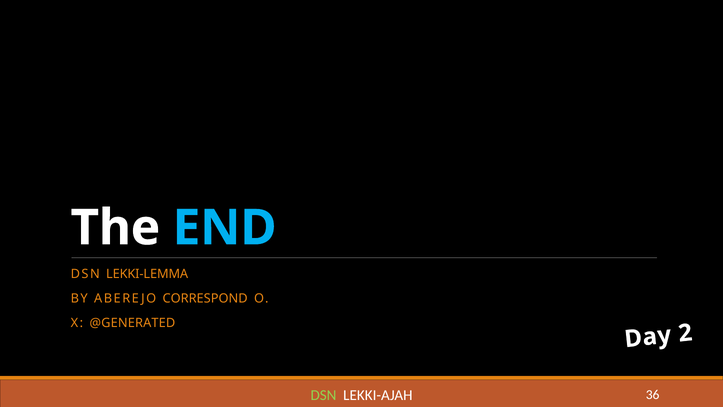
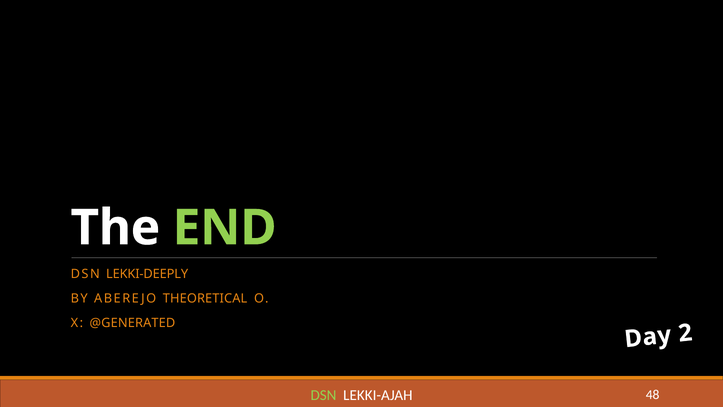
END colour: light blue -> light green
LEKKI-LEMMA: LEKKI-LEMMA -> LEKKI-DEEPLY
CORRESPOND: CORRESPOND -> THEORETICAL
36: 36 -> 48
